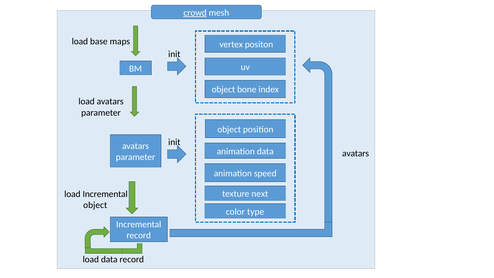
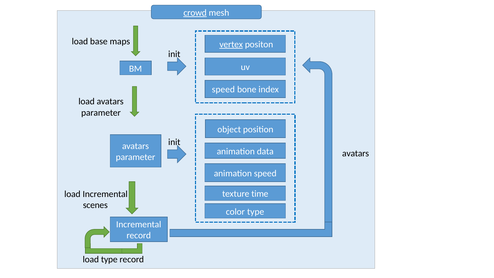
vertex underline: none -> present
object at (223, 90): object -> speed
next: next -> time
object at (95, 205): object -> scenes
load data: data -> type
